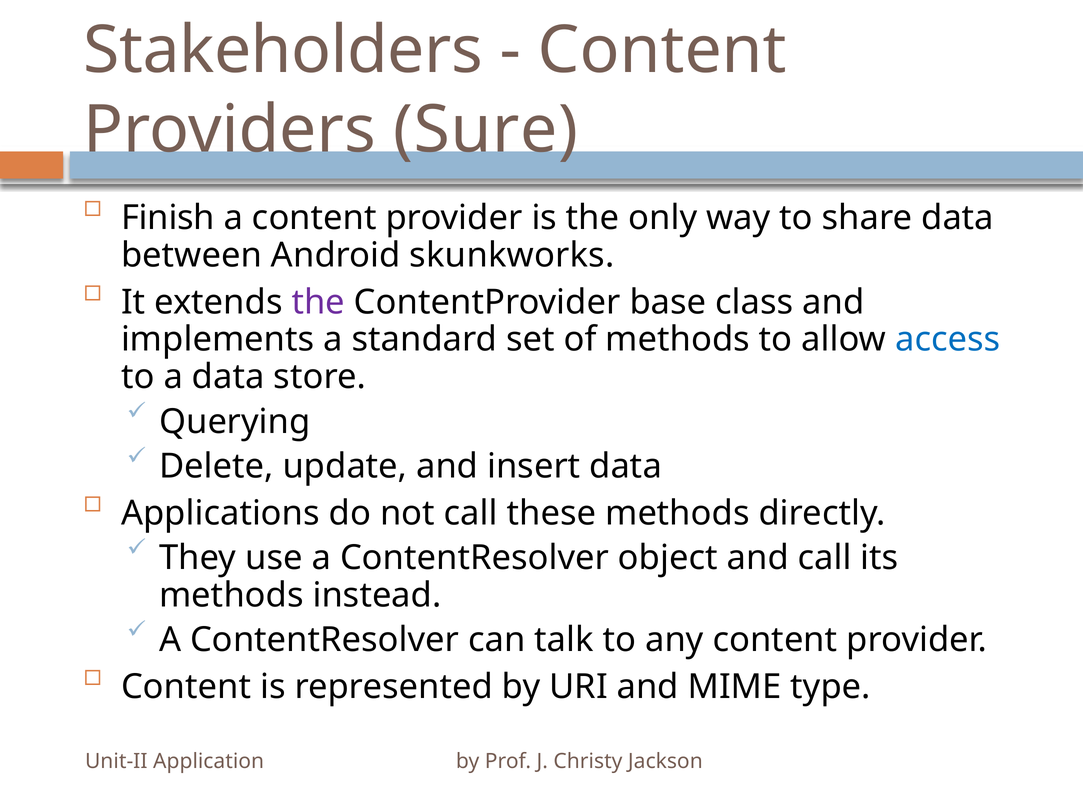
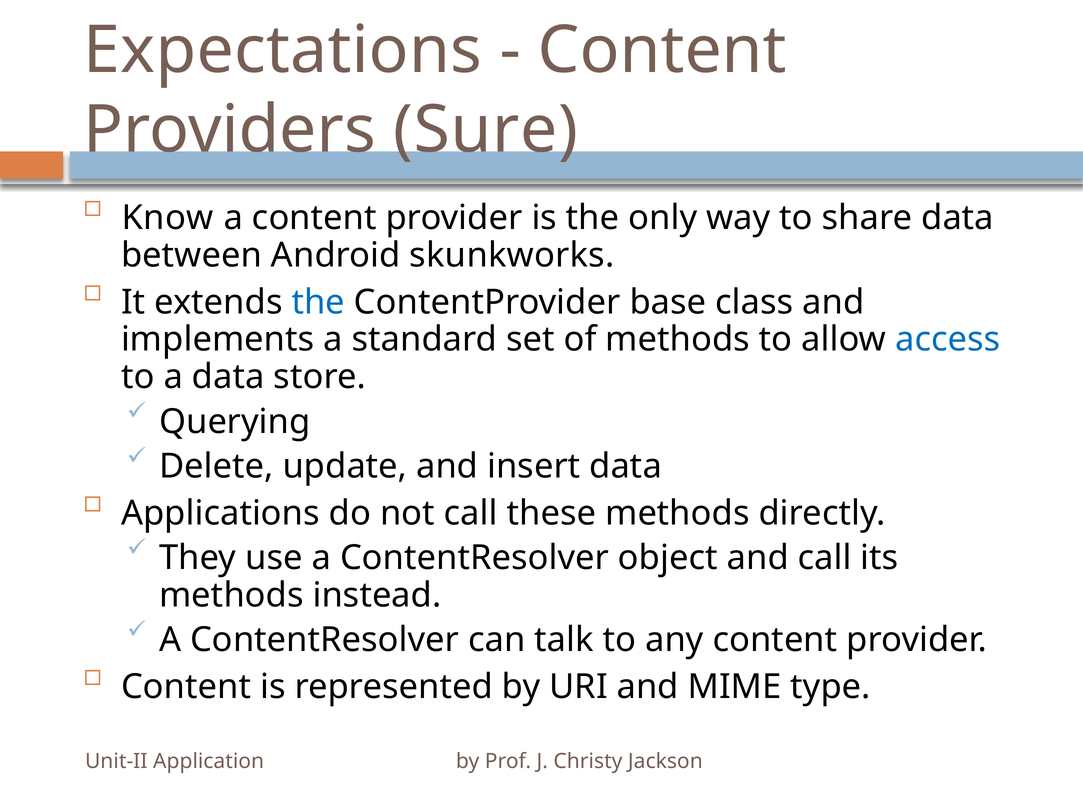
Stakeholders: Stakeholders -> Expectations
Finish: Finish -> Know
the at (318, 302) colour: purple -> blue
